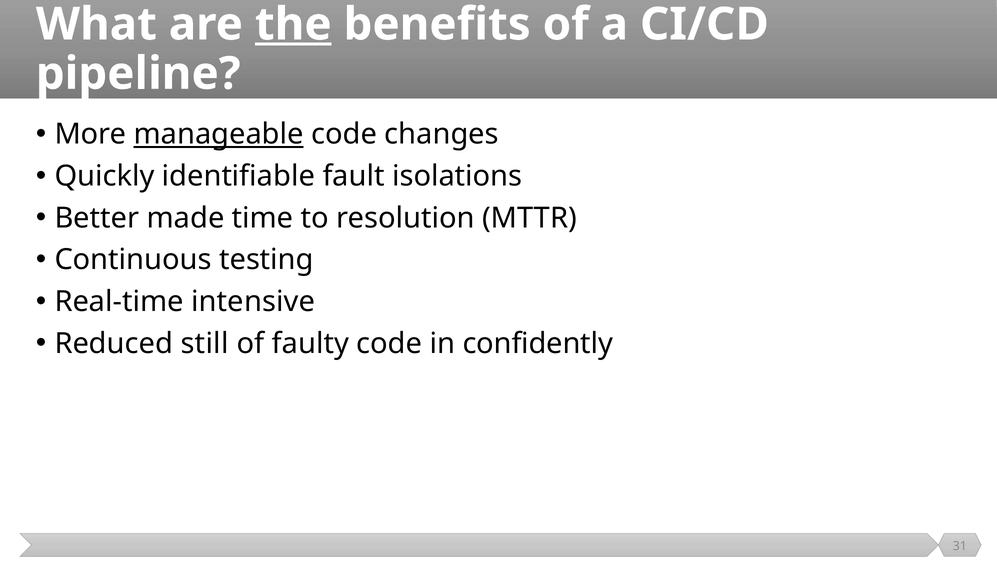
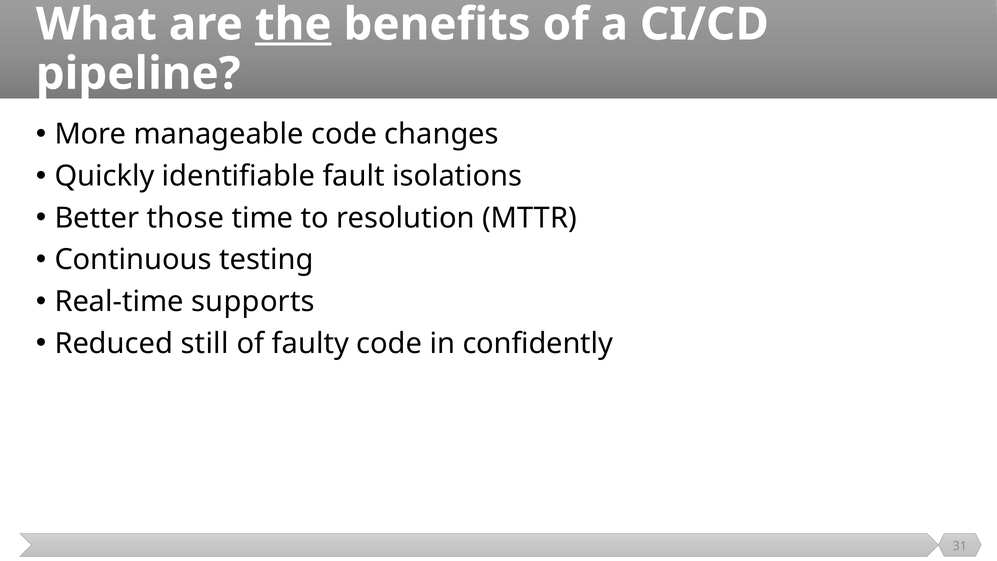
manageable underline: present -> none
made: made -> those
intensive: intensive -> supports
